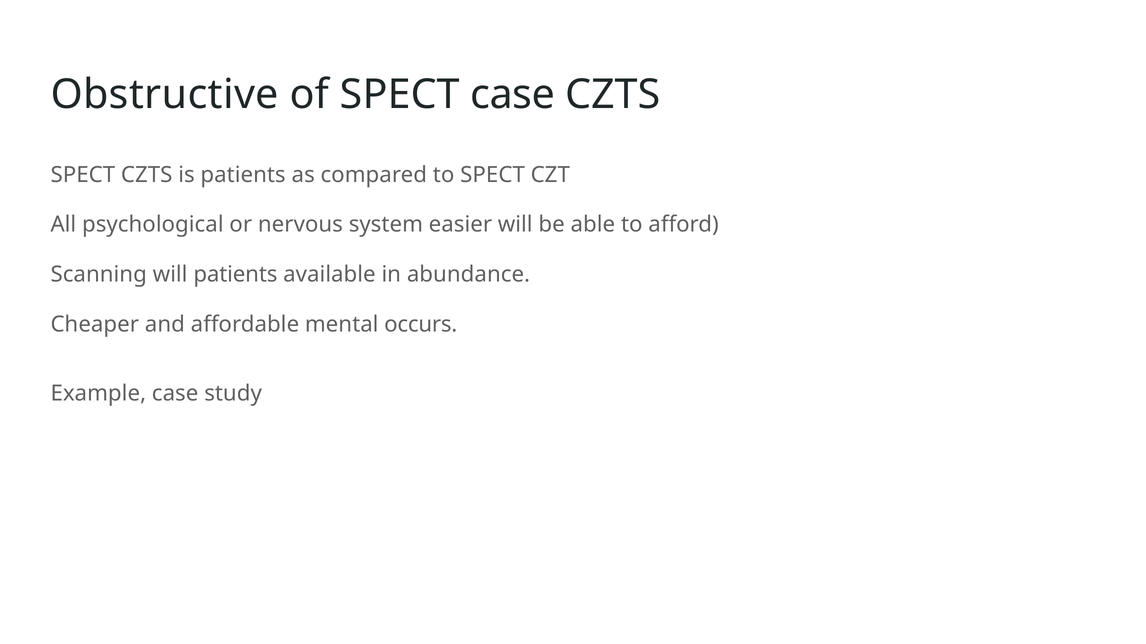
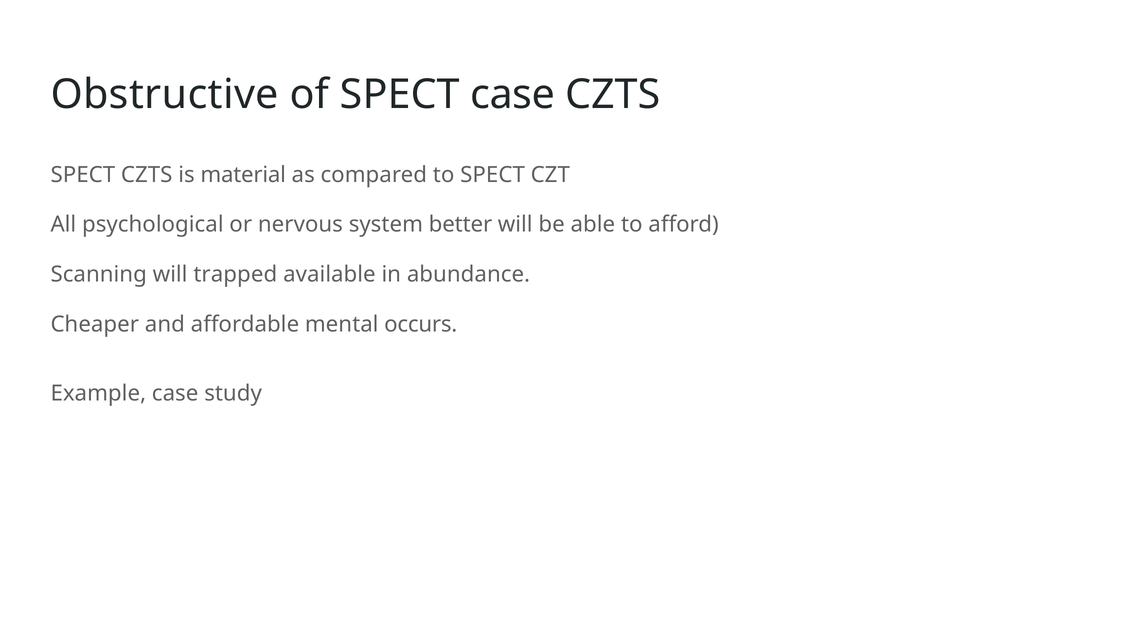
is patients: patients -> material
easier: easier -> better
will patients: patients -> trapped
